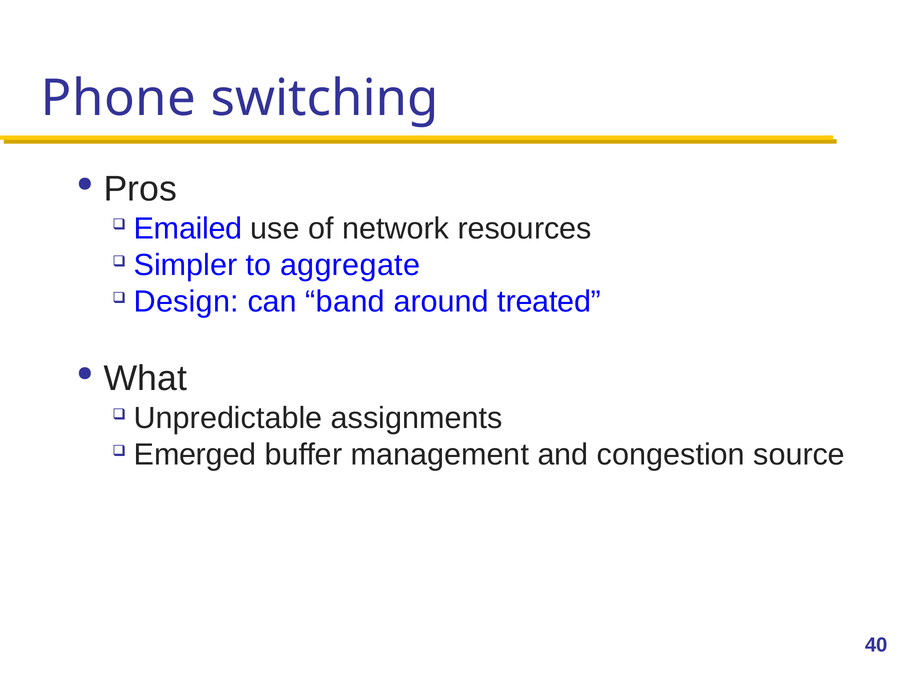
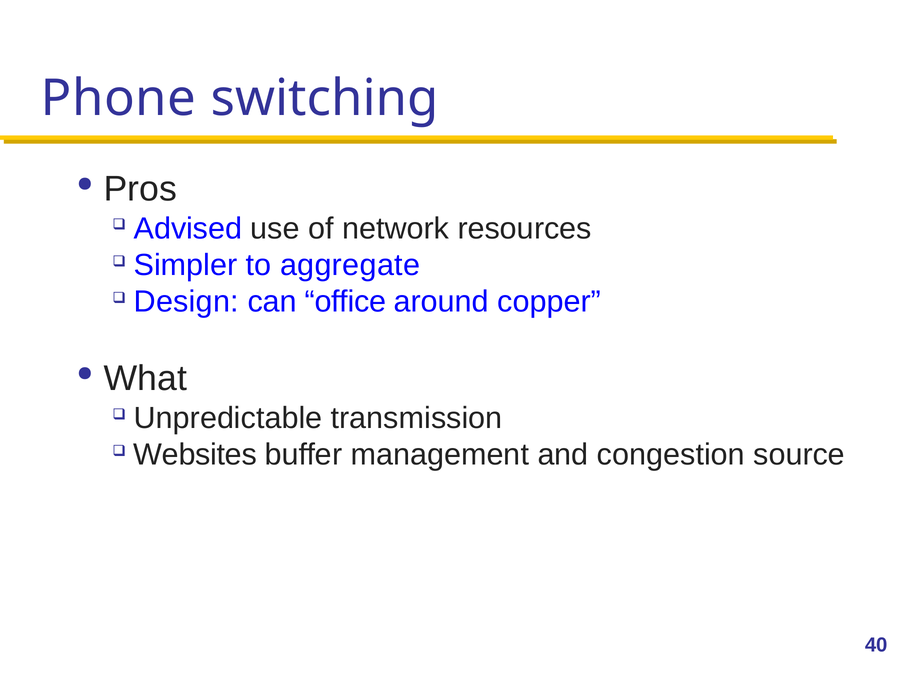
Emailed: Emailed -> Advised
band: band -> office
treated: treated -> copper
assignments: assignments -> transmission
Emerged: Emerged -> Websites
